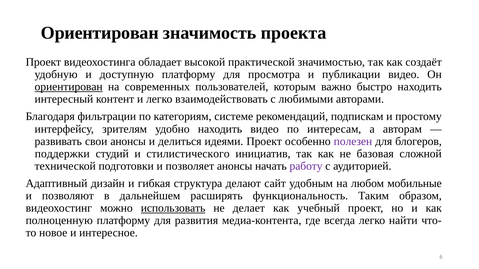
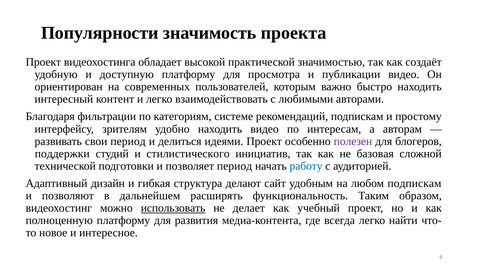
Ориентирован at (100, 33): Ориентирован -> Популярности
ориентирован at (69, 87) underline: present -> none
свои анонсы: анонсы -> период
позволяет анонсы: анонсы -> период
работу colour: purple -> blue
любом мобильные: мобильные -> подпискам
